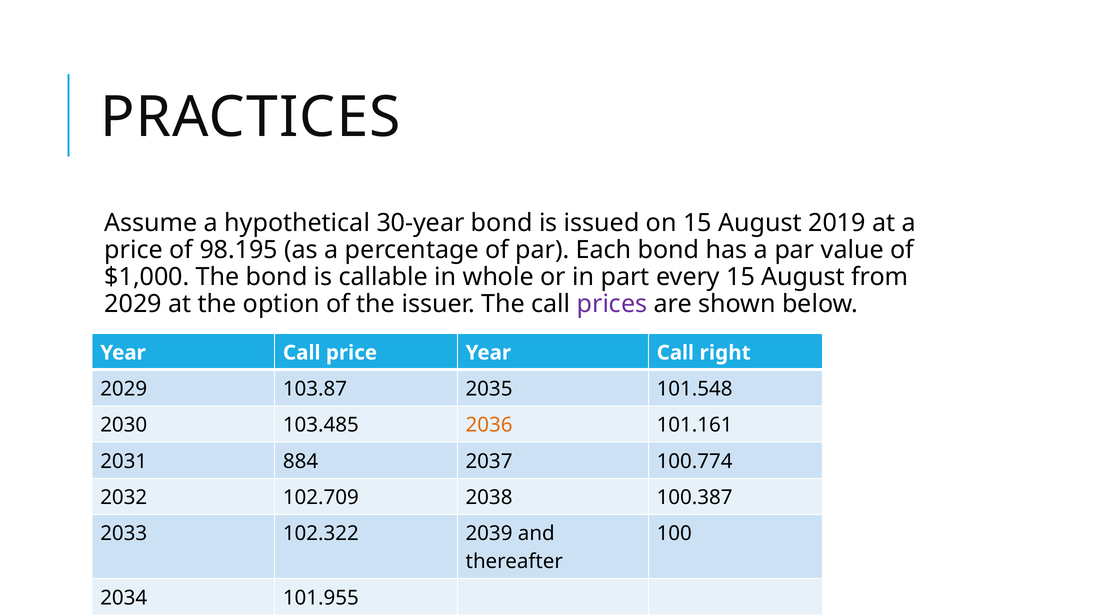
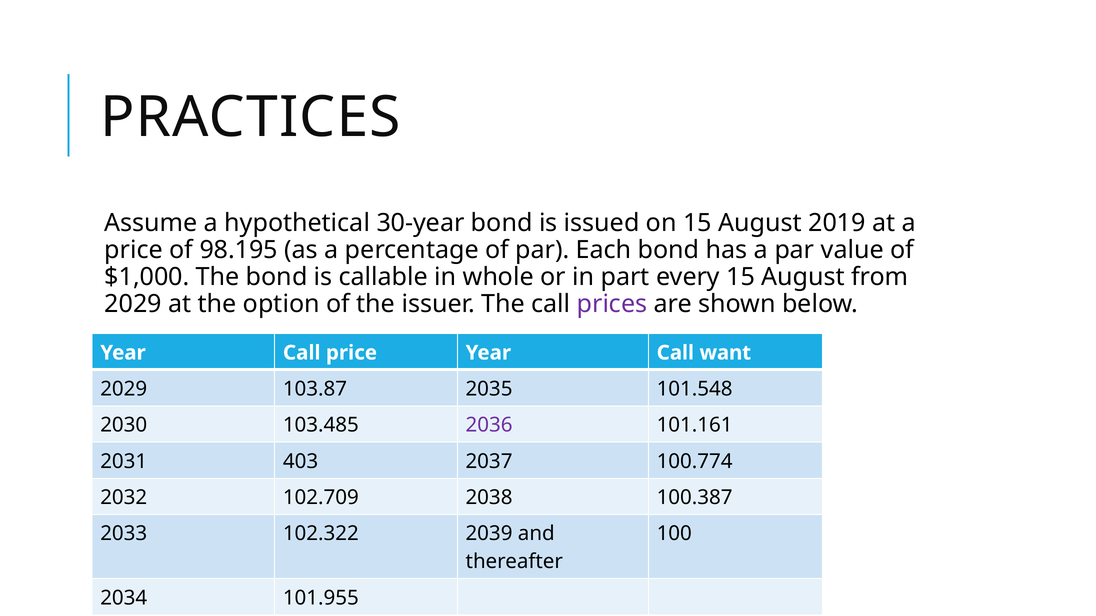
right: right -> want
2036 colour: orange -> purple
884: 884 -> 403
